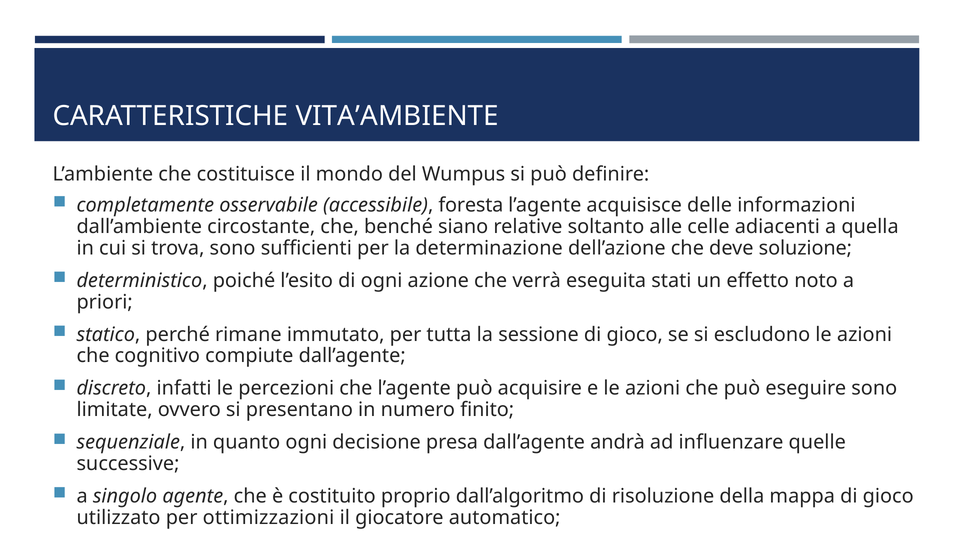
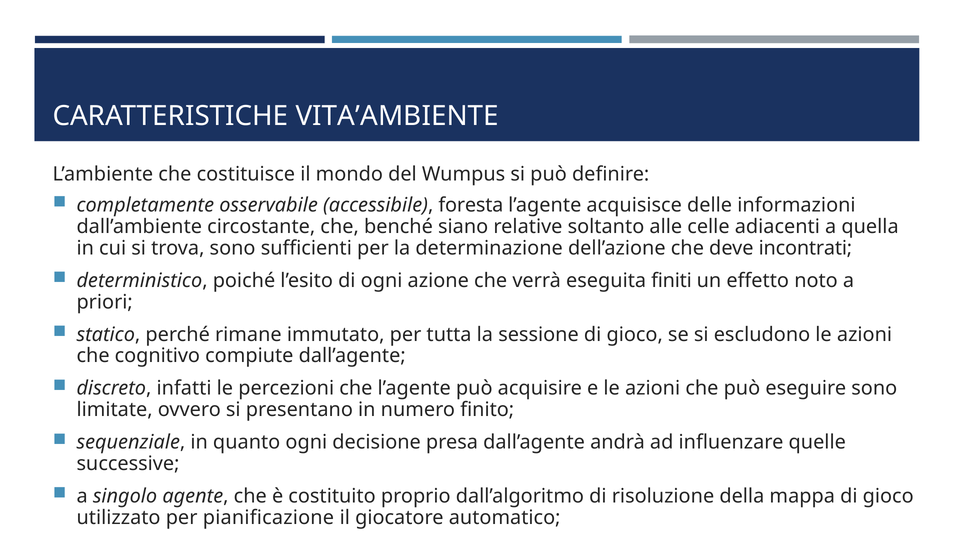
soluzione: soluzione -> incontrati
stati: stati -> finiti
ottimizzazioni: ottimizzazioni -> pianificazione
